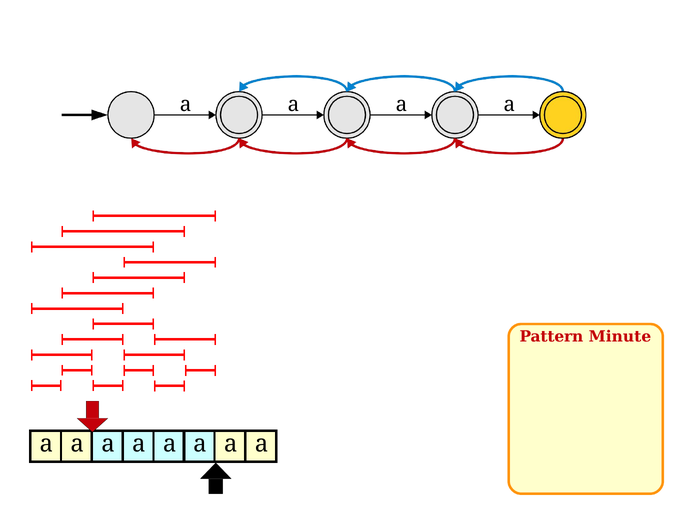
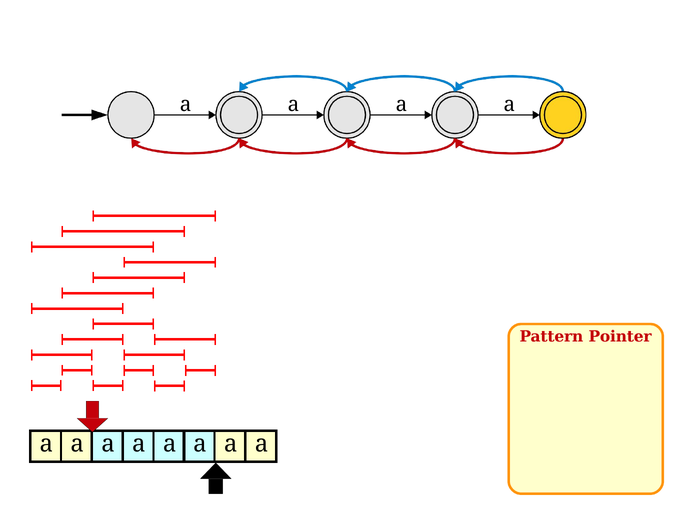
Minute: Minute -> Pointer
